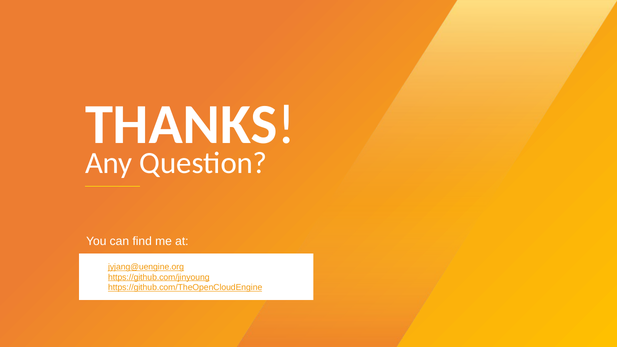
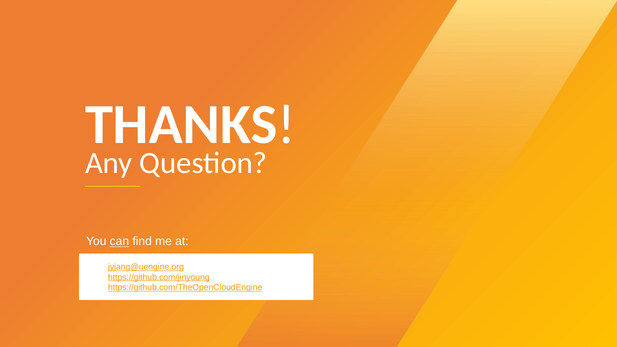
can underline: none -> present
